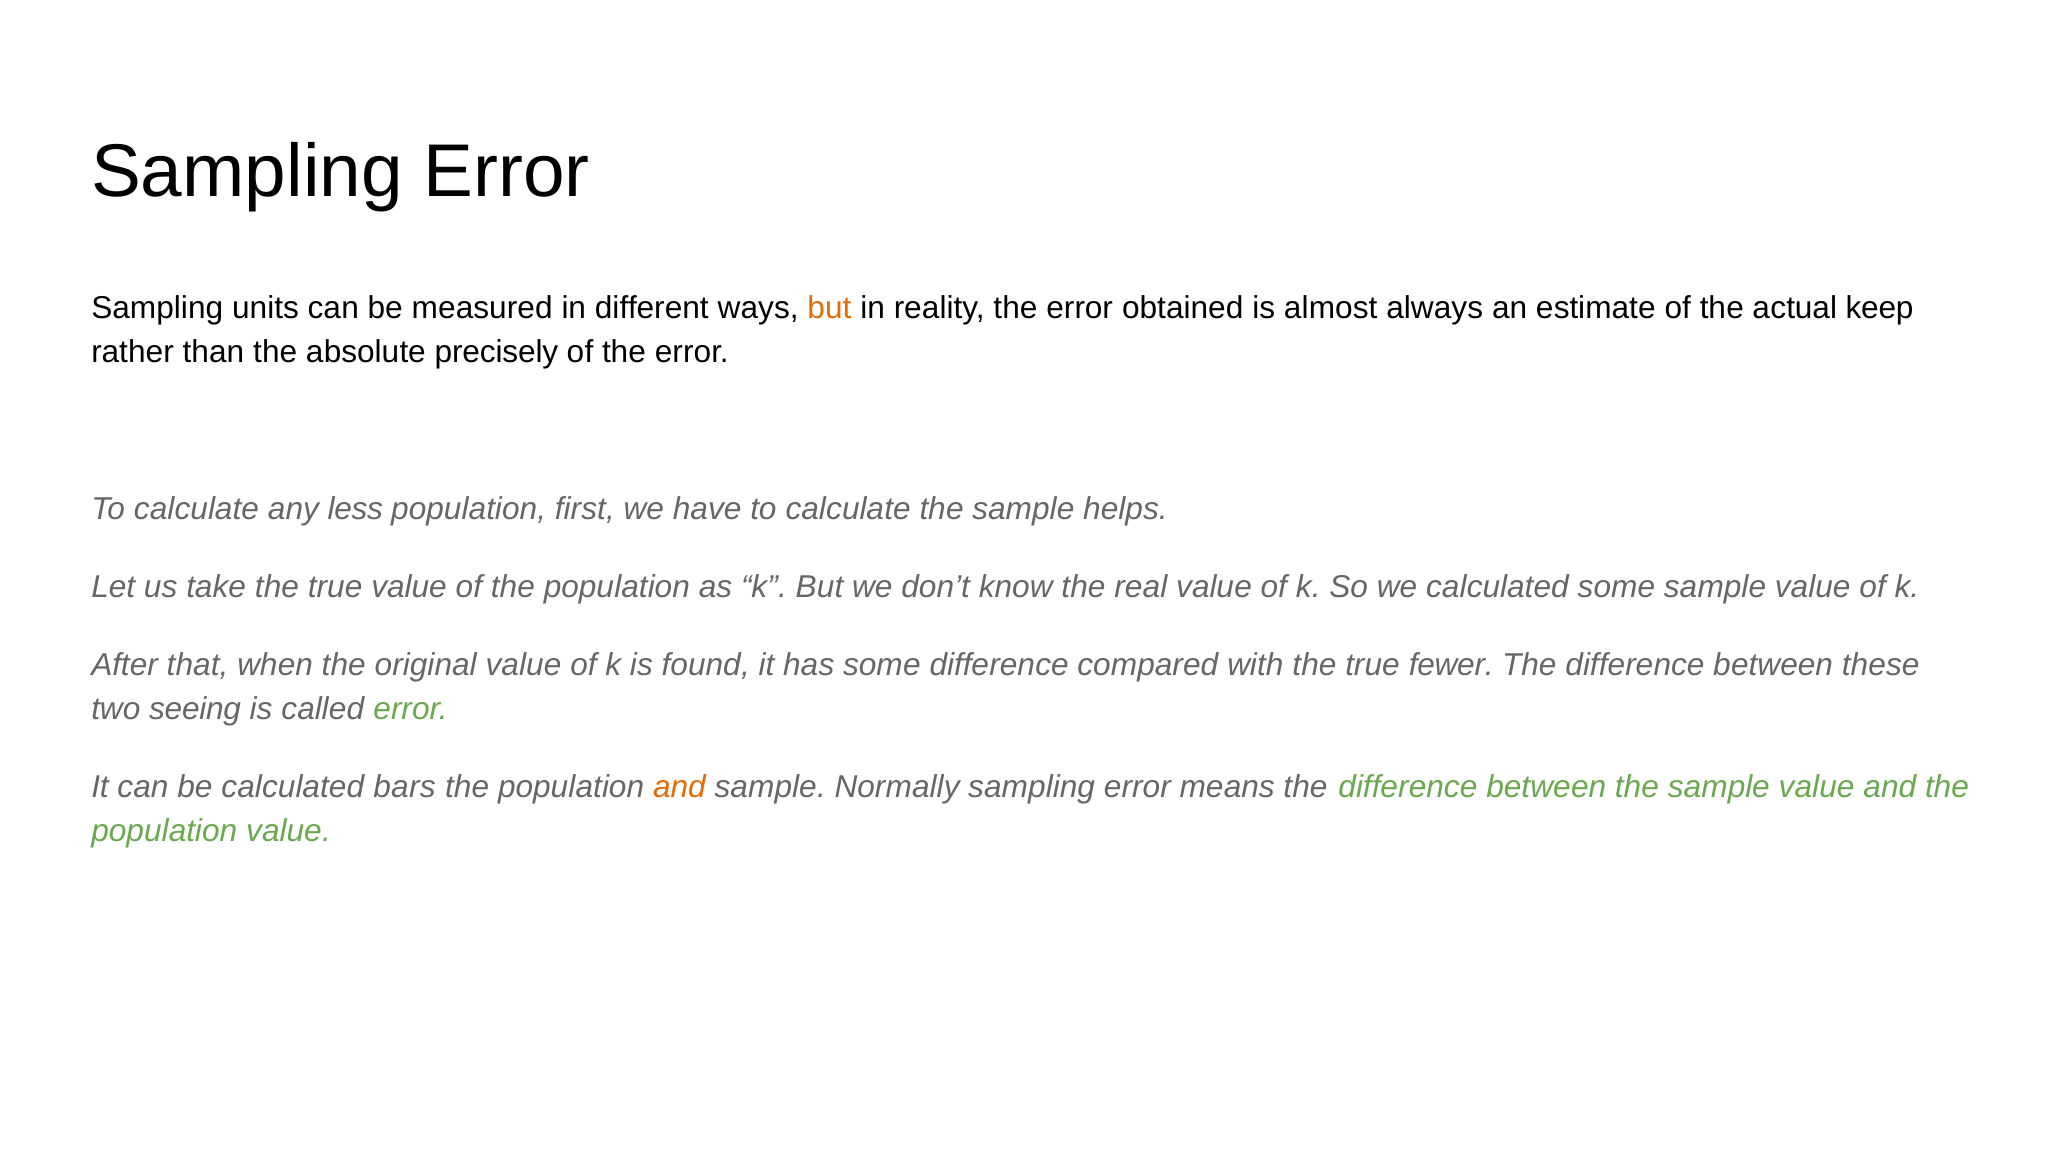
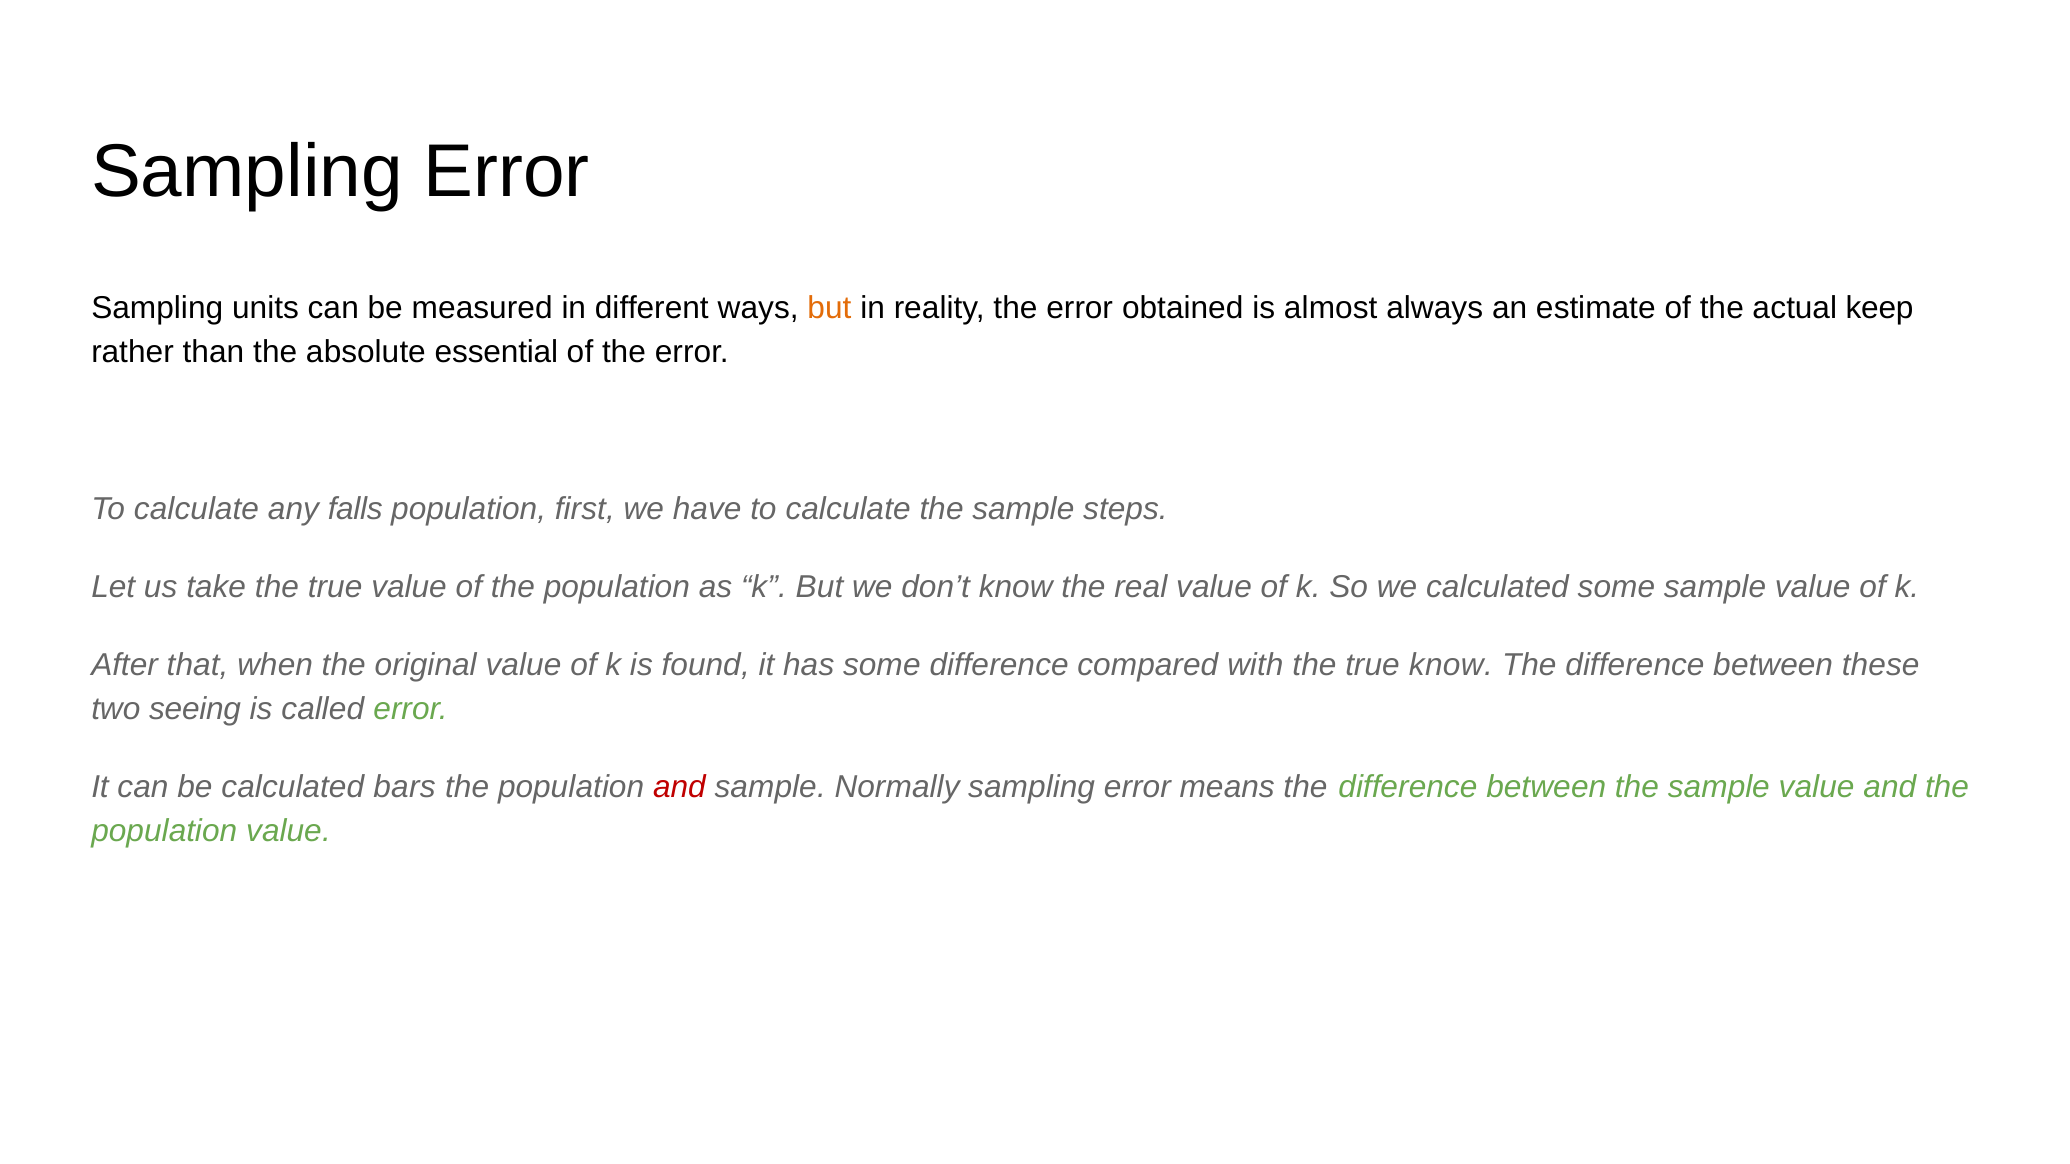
precisely: precisely -> essential
less: less -> falls
helps: helps -> steps
true fewer: fewer -> know
and at (679, 787) colour: orange -> red
